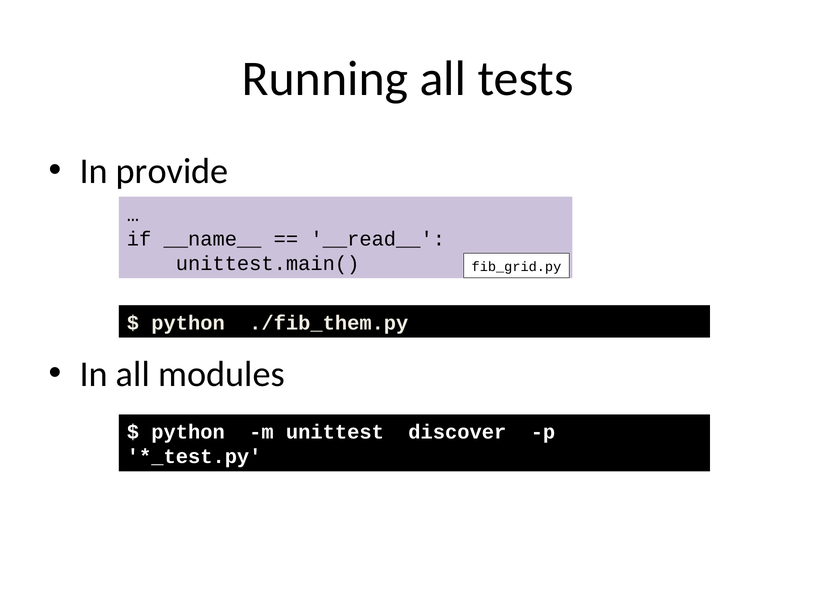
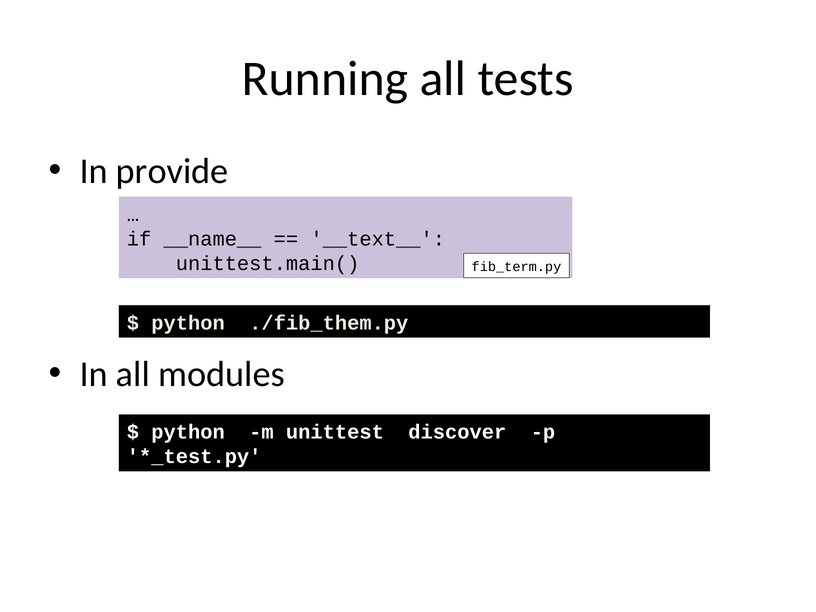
__read__: __read__ -> __text__
fib_grid.py: fib_grid.py -> fib_term.py
